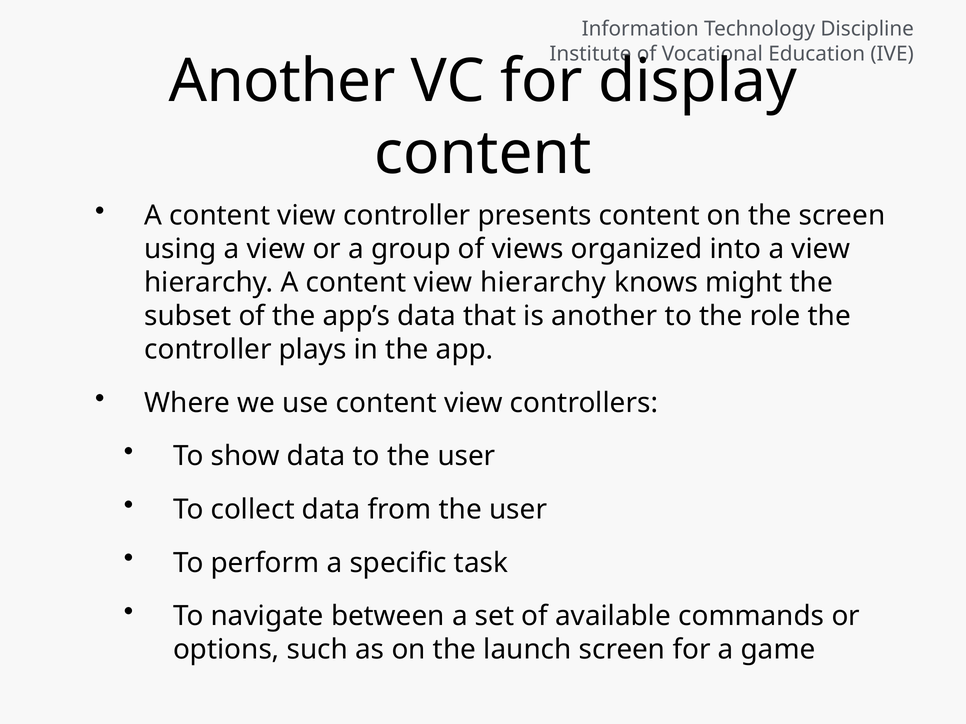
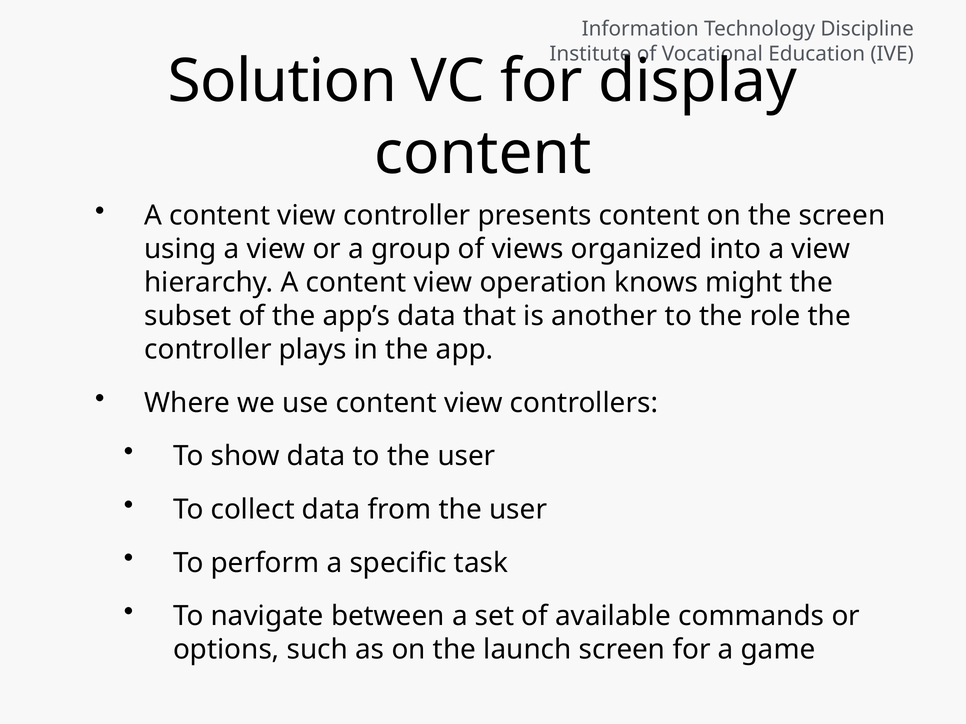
Another at (282, 81): Another -> Solution
content view hierarchy: hierarchy -> operation
